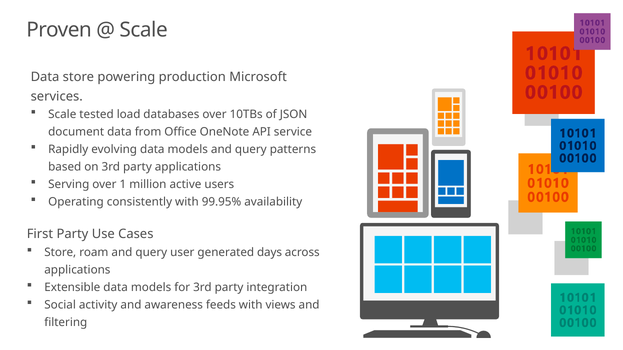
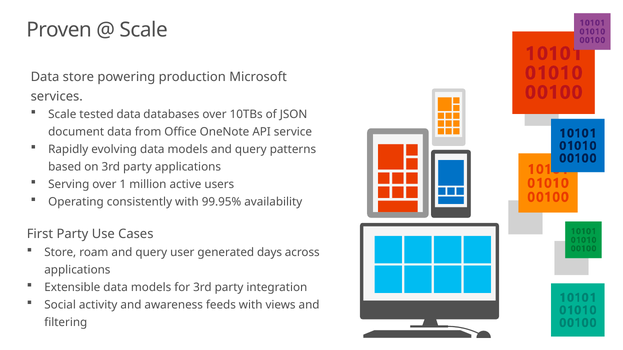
tested load: load -> data
